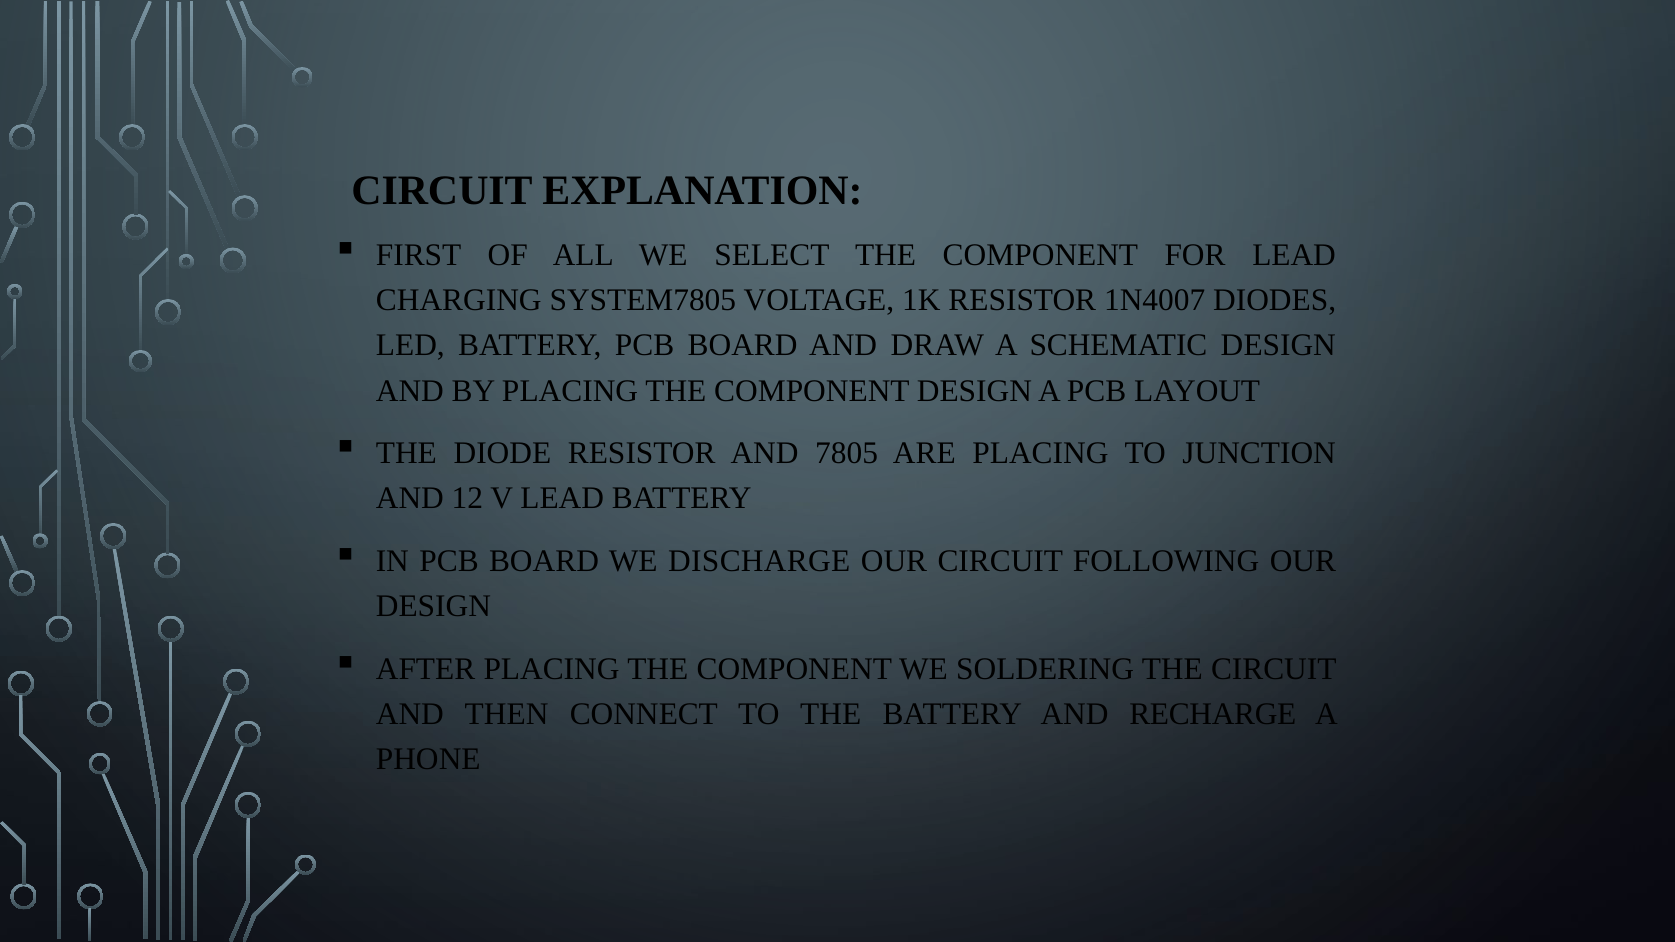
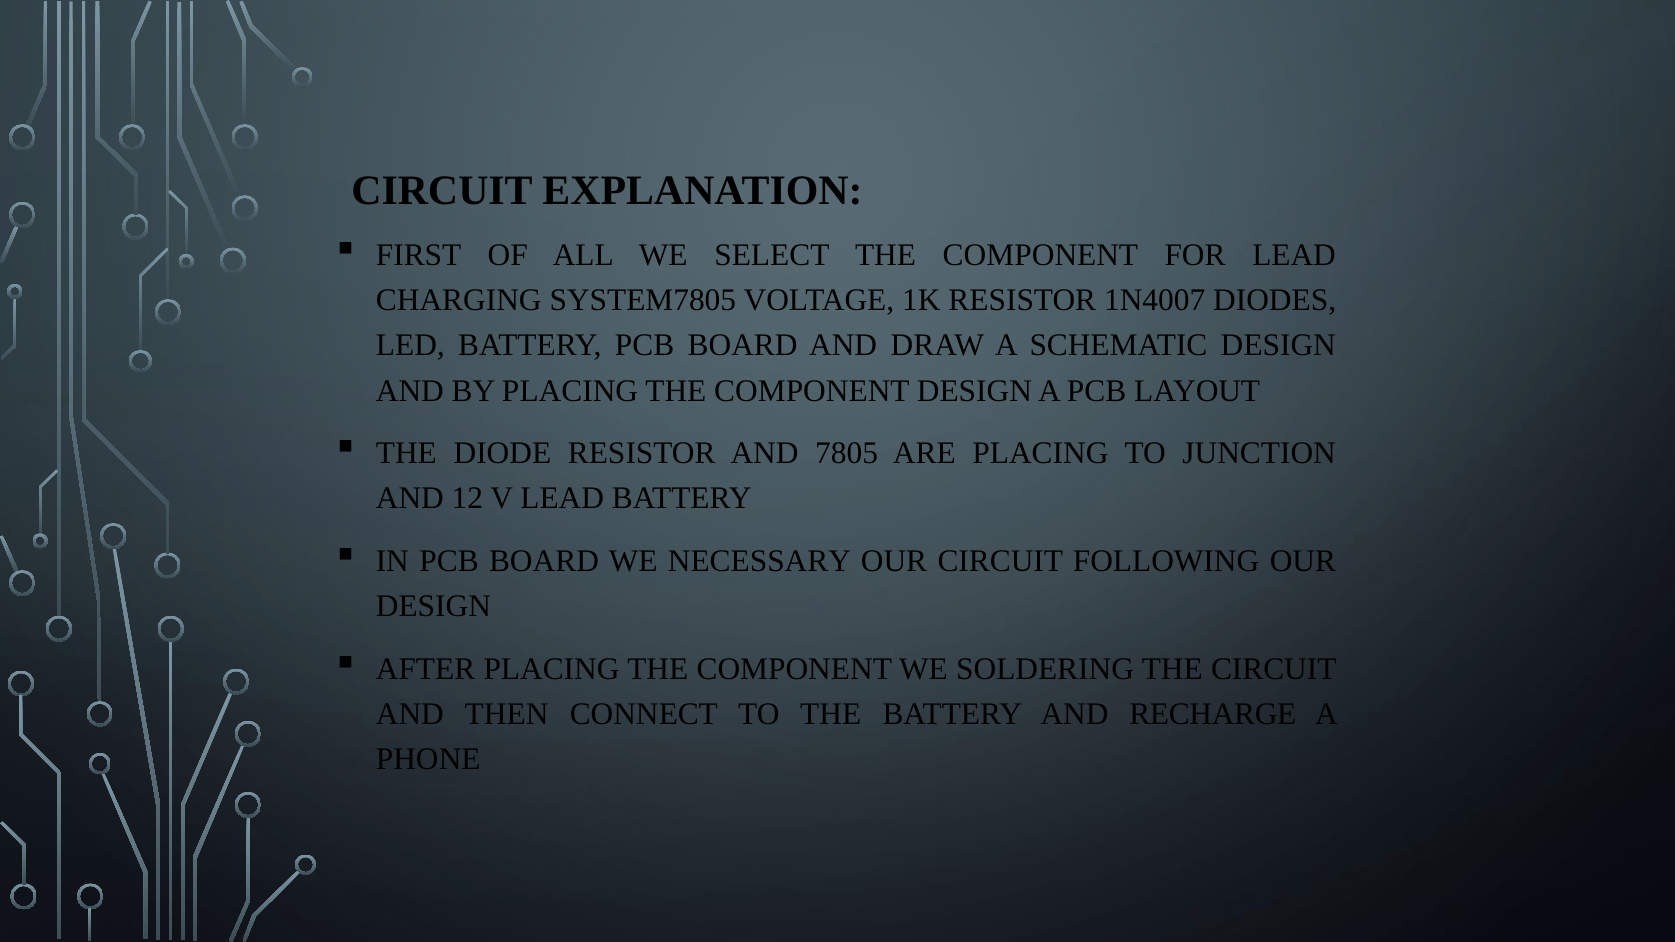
DISCHARGE: DISCHARGE -> NECESSARY
